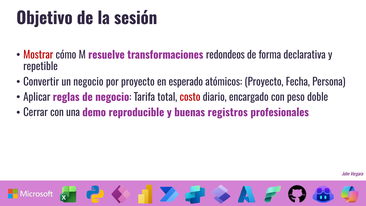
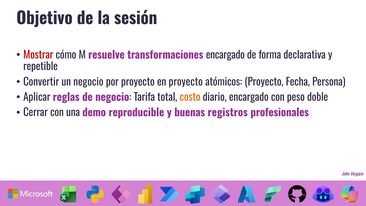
transformaciones redondeos: redondeos -> encargado
en esperado: esperado -> proyecto
costo colour: red -> orange
